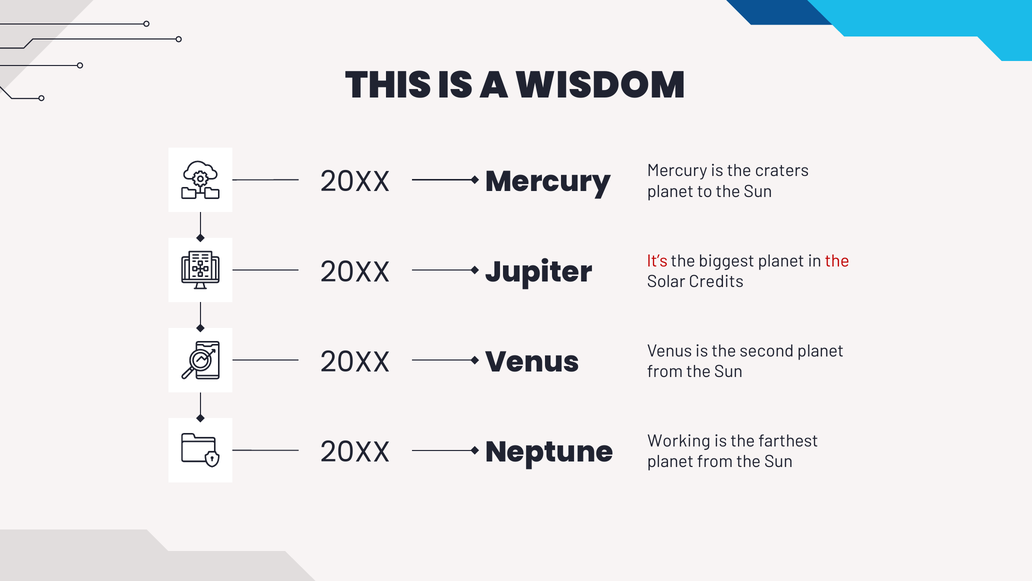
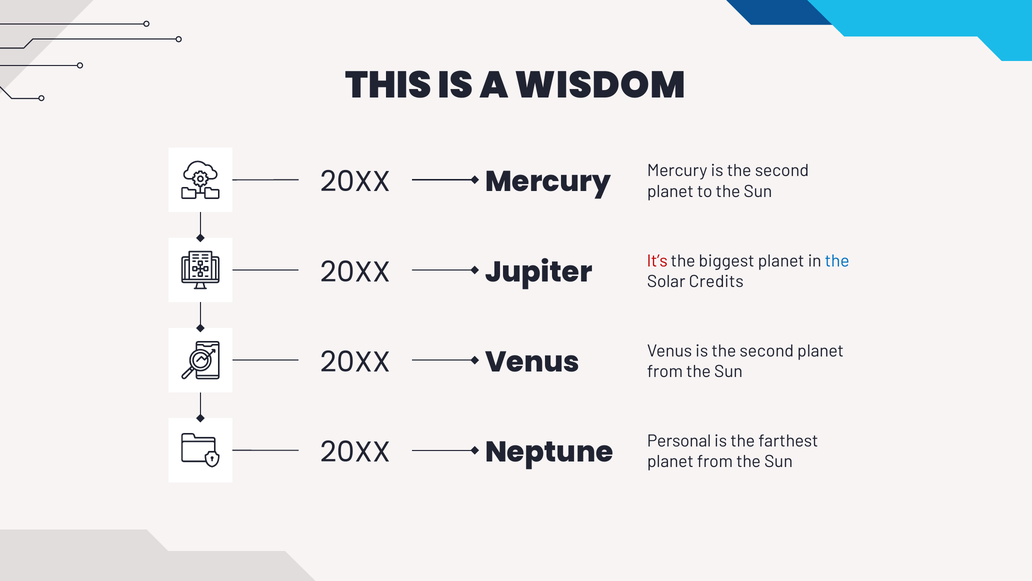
Mercury is the craters: craters -> second
the at (837, 261) colour: red -> blue
Working: Working -> Personal
